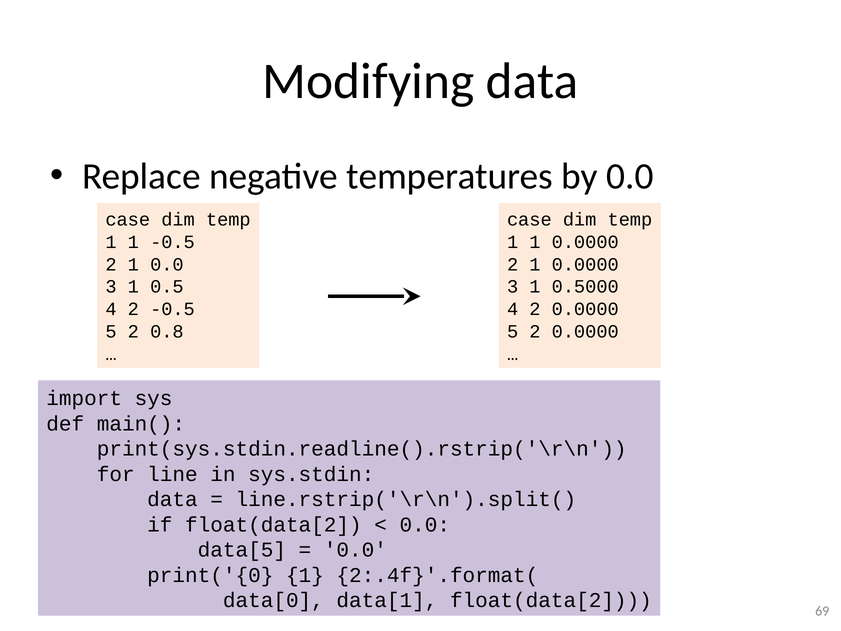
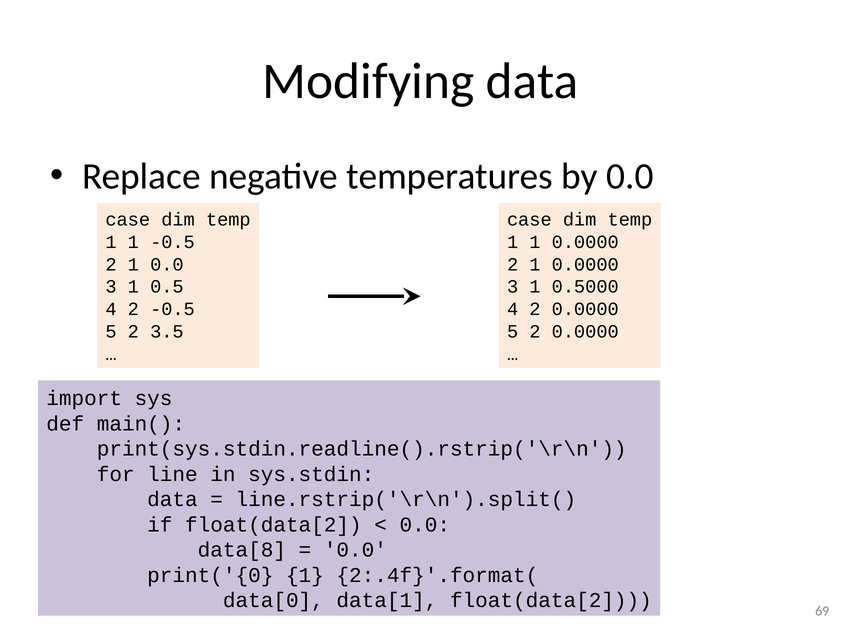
0.8: 0.8 -> 3.5
data[5: data[5 -> data[8
